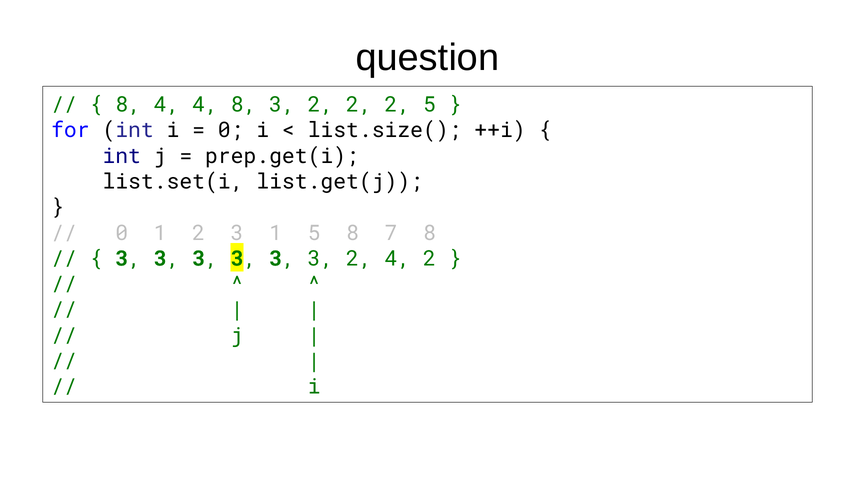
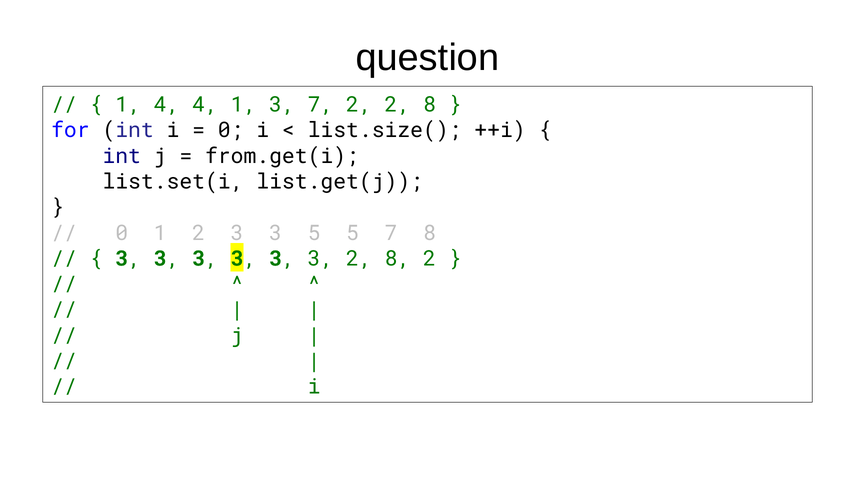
8 at (128, 105): 8 -> 1
4 8: 8 -> 1
2 at (320, 105): 2 -> 7
2 2 5: 5 -> 8
prep.get(i: prep.get(i -> from.get(i
1 at (276, 233): 1 -> 3
5 8: 8 -> 5
3 2 4: 4 -> 8
